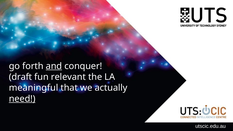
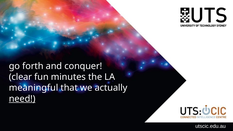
and underline: present -> none
draft: draft -> clear
relevant: relevant -> minutes
